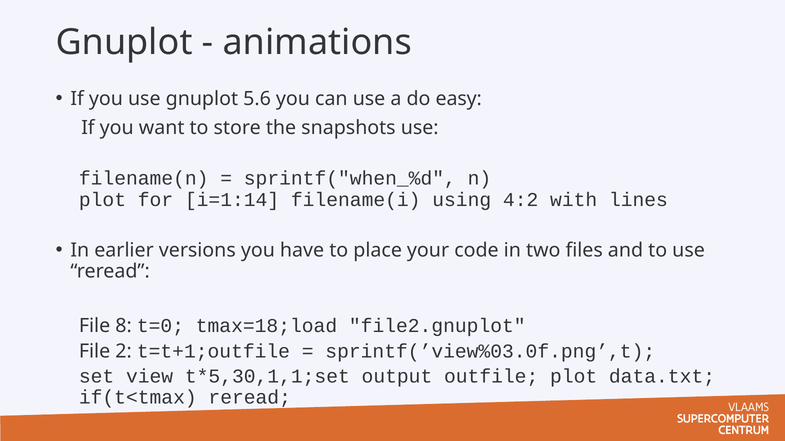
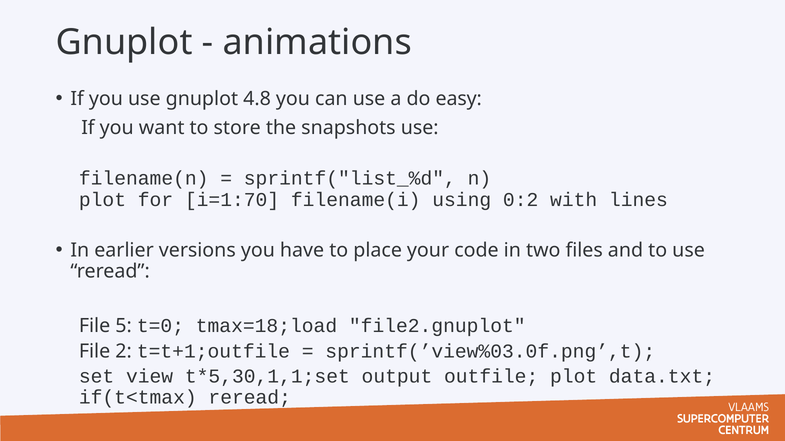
5.6: 5.6 -> 4.8
sprintf("when_%d: sprintf("when_%d -> sprintf("list_%d
i=1:14: i=1:14 -> i=1:70
4:2: 4:2 -> 0:2
8: 8 -> 5
